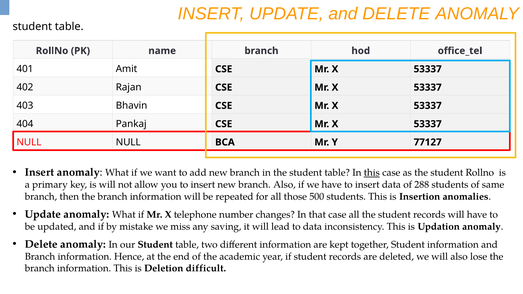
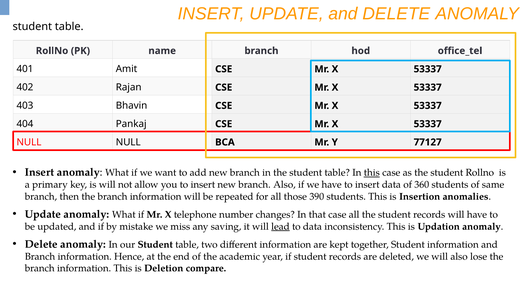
288: 288 -> 360
500: 500 -> 390
lead underline: none -> present
difficult: difficult -> compare
